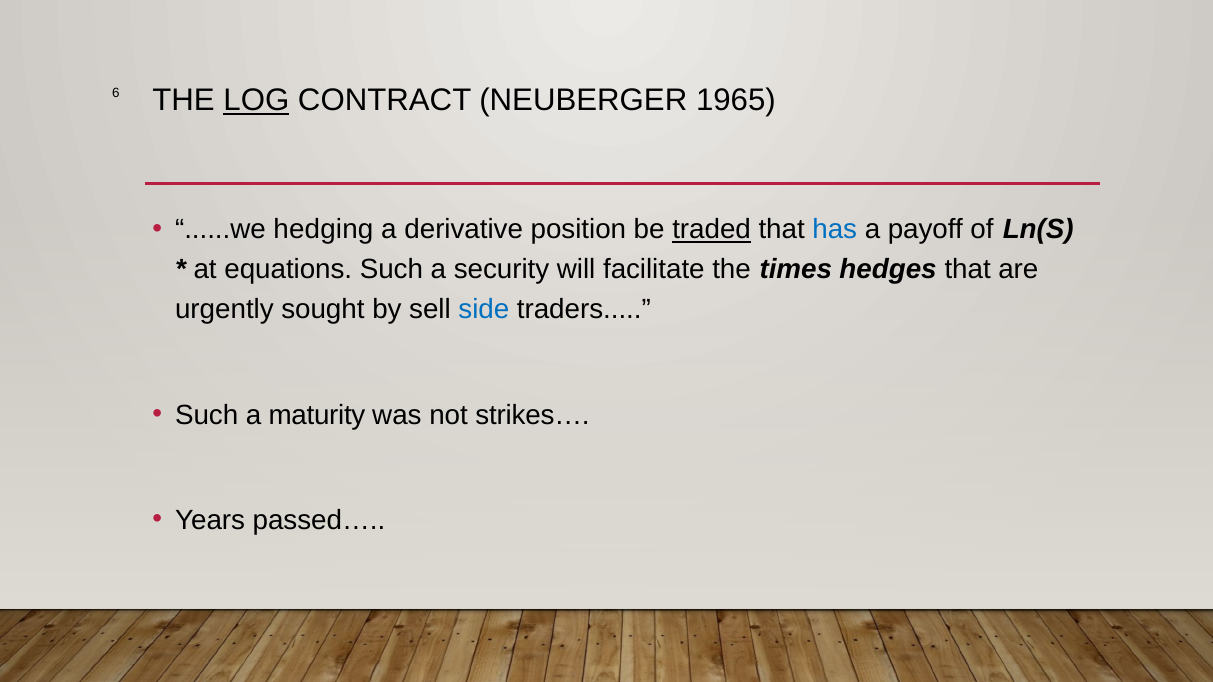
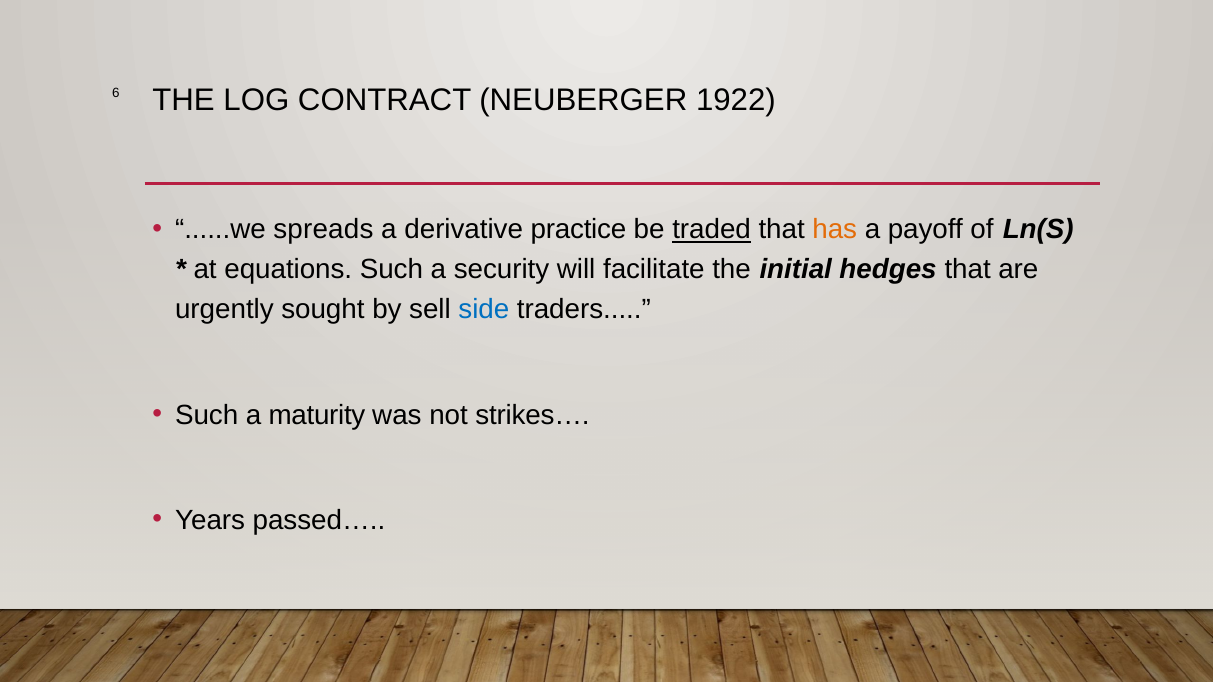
LOG underline: present -> none
1965: 1965 -> 1922
hedging: hedging -> spreads
position: position -> practice
has colour: blue -> orange
times: times -> initial
